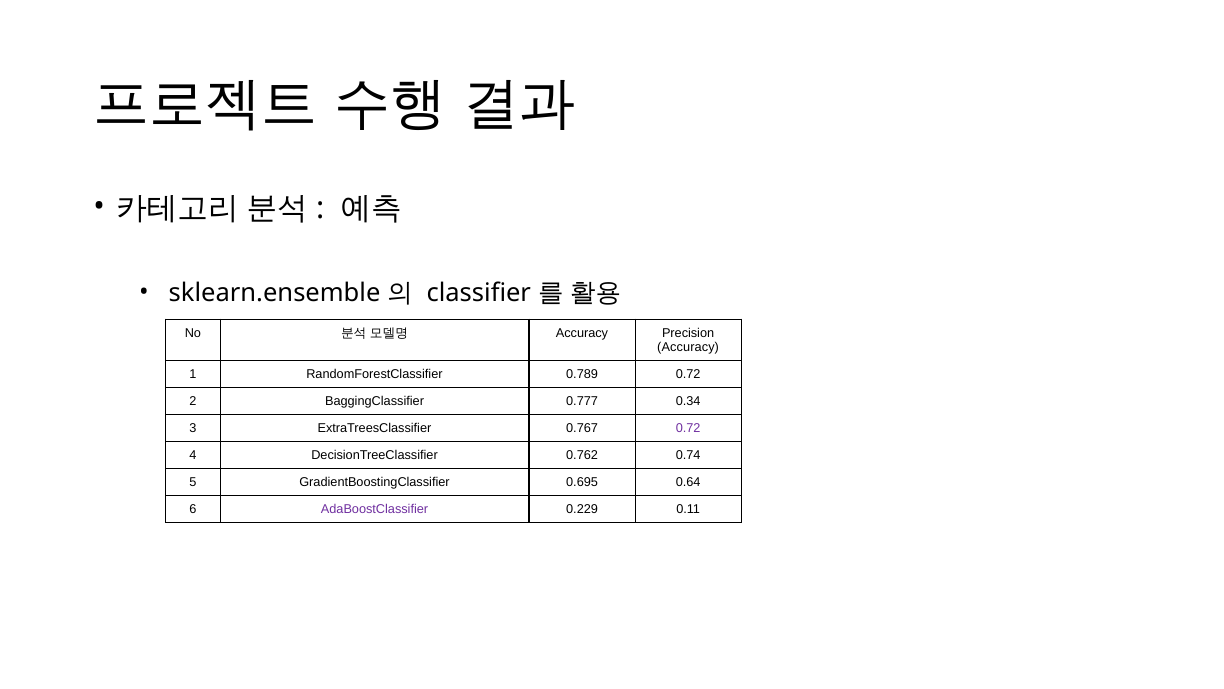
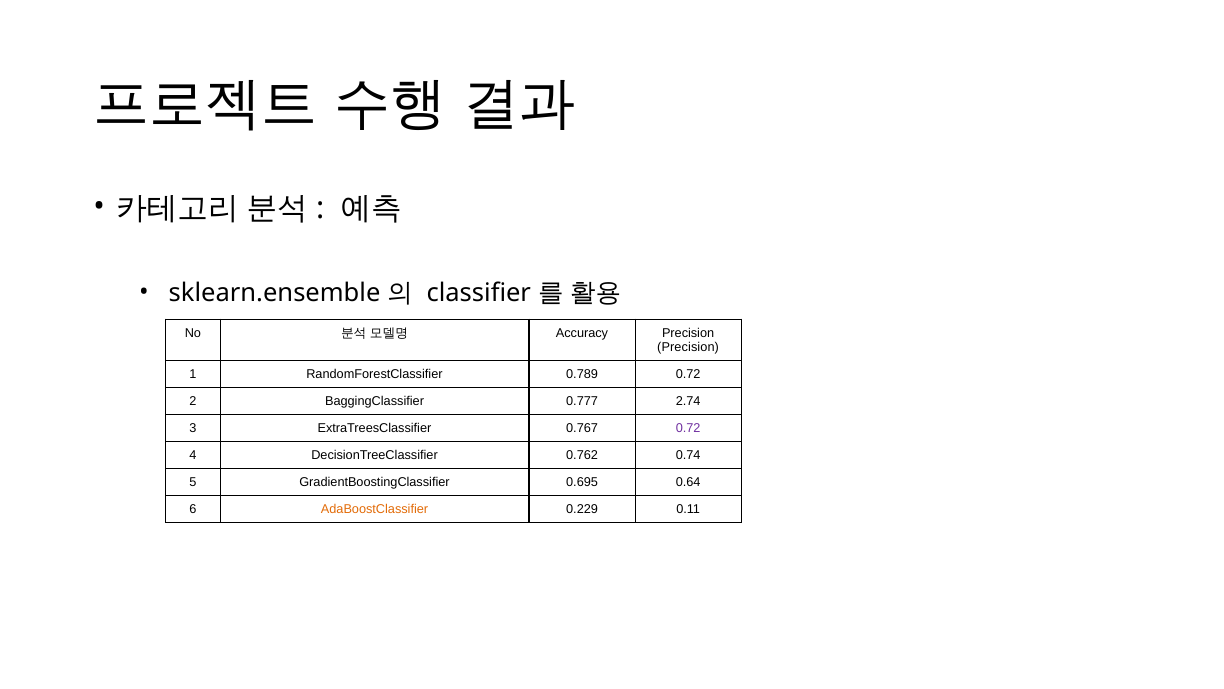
Accuracy at (688, 347): Accuracy -> Precision
0.34: 0.34 -> 2.74
AdaBoostClassifier colour: purple -> orange
